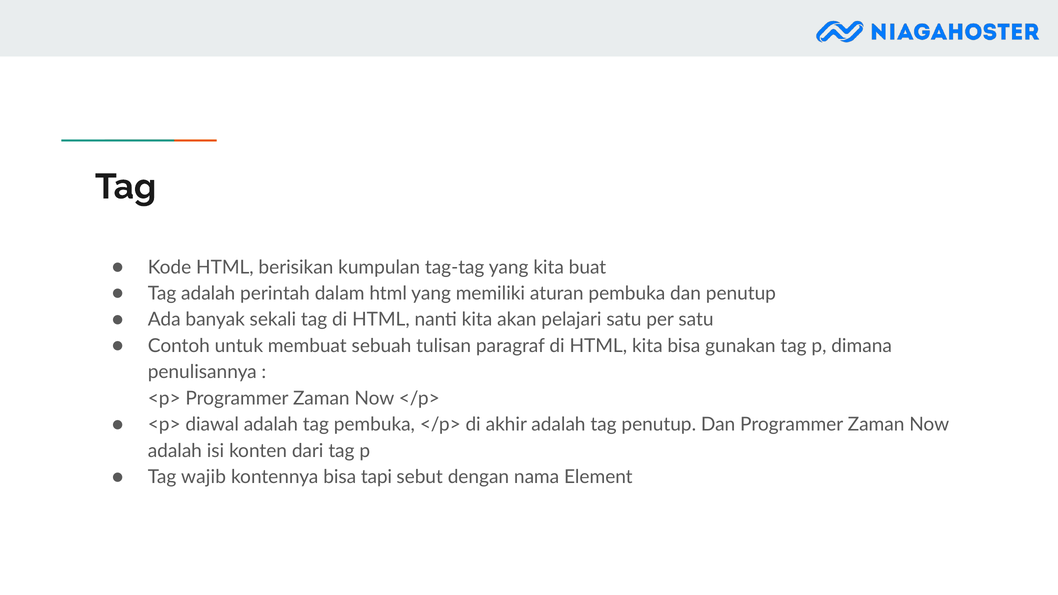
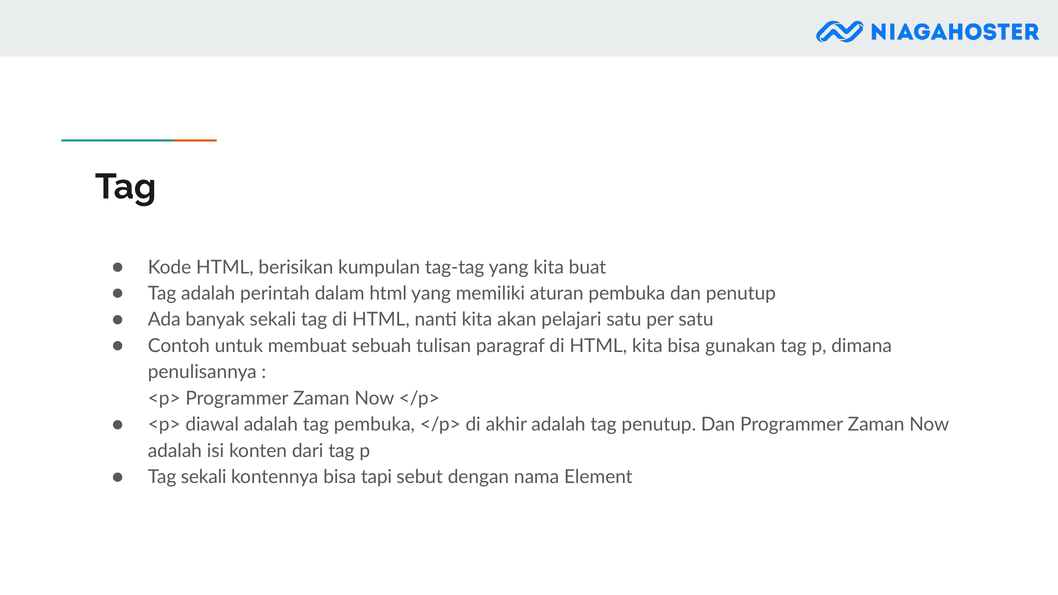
Tag wajib: wajib -> sekali
